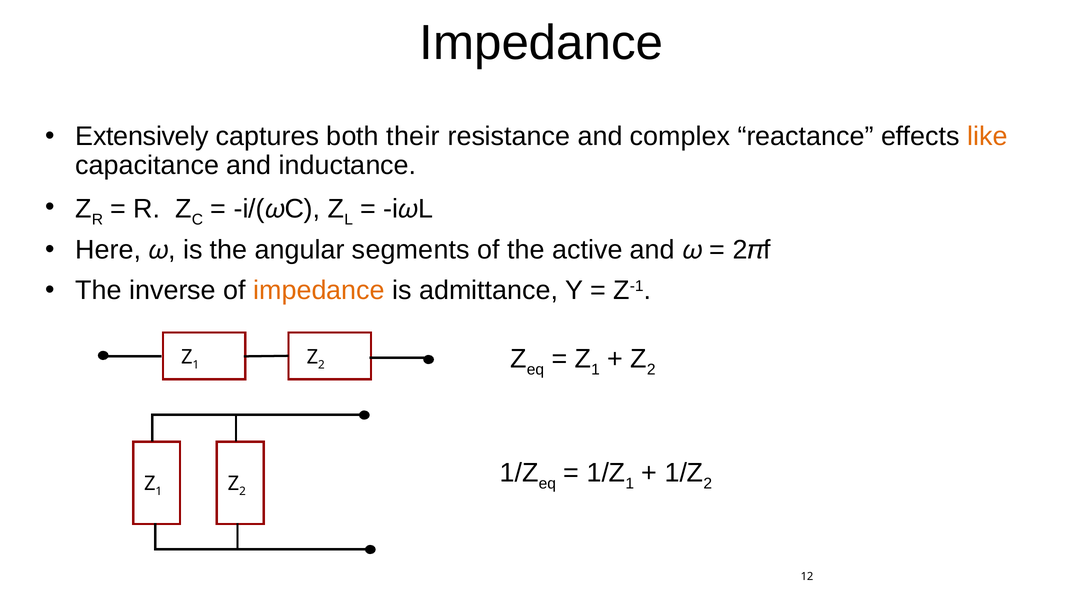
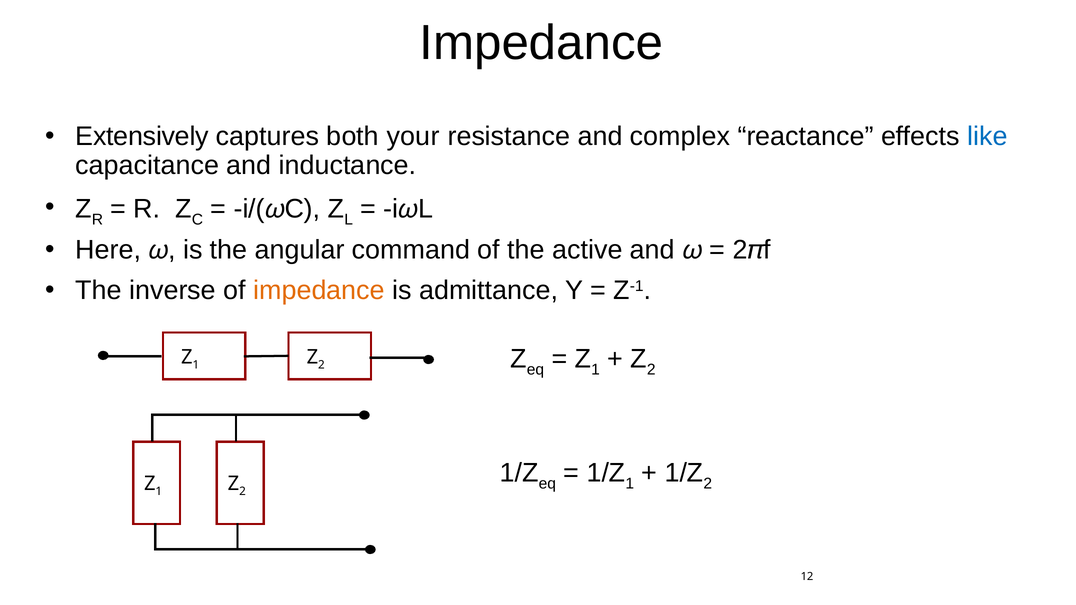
their: their -> your
like colour: orange -> blue
segments: segments -> command
